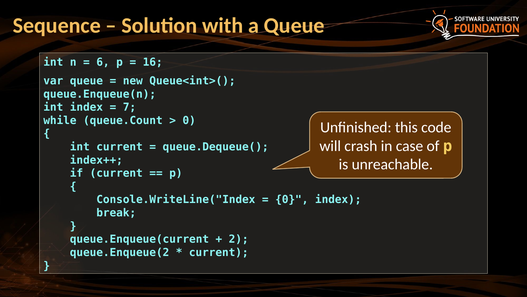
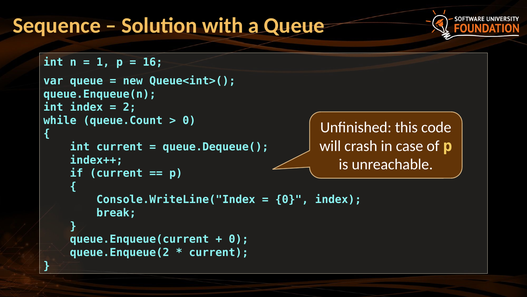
6: 6 -> 1
7: 7 -> 2
2 at (239, 239): 2 -> 0
